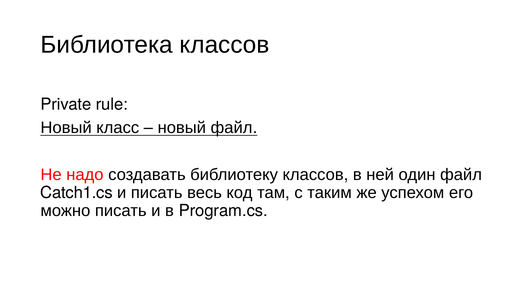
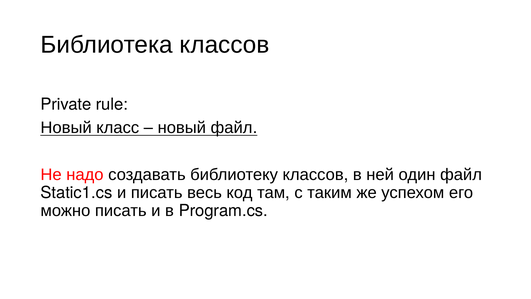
Catch1.cs: Catch1.cs -> Static1.cs
